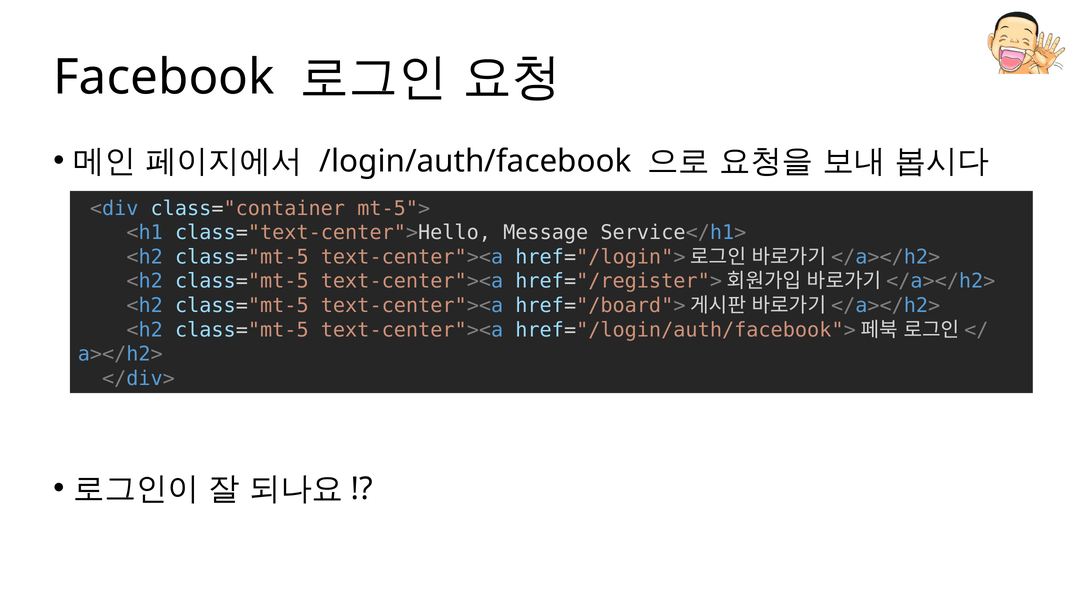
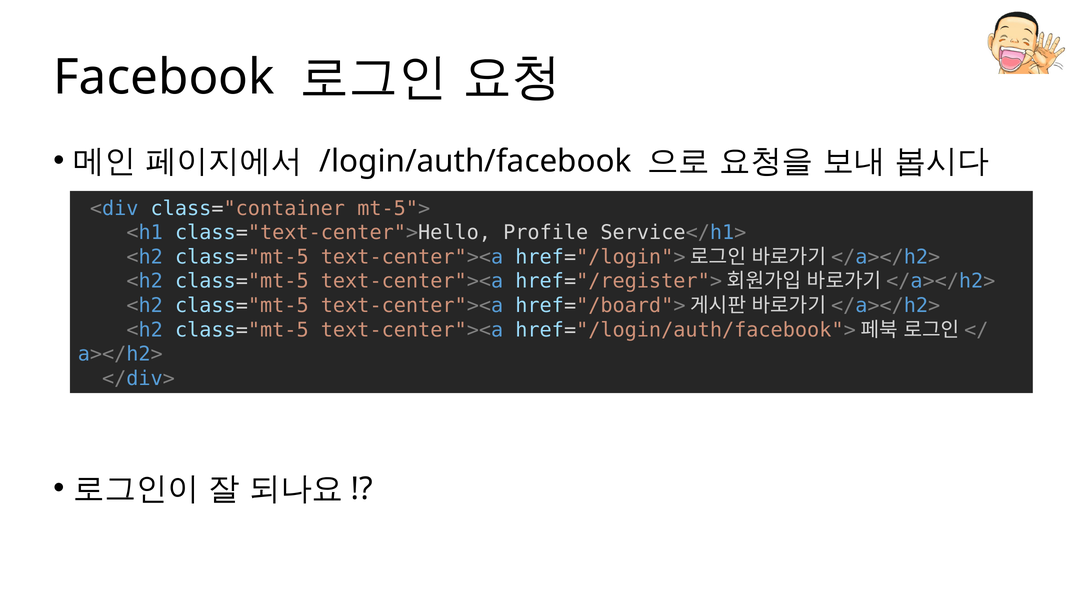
Message: Message -> Profile
